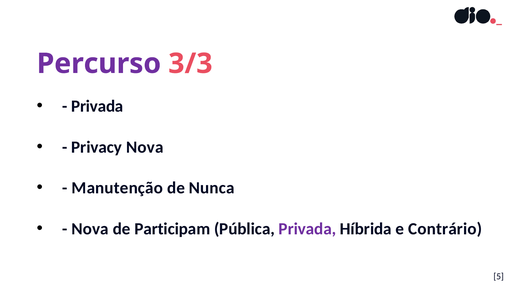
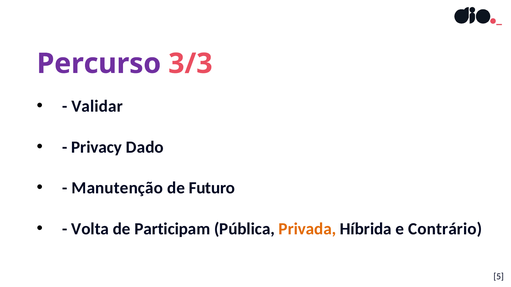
Privada at (97, 106): Privada -> Validar
Privacy Nova: Nova -> Dado
Nunca: Nunca -> Futuro
Nova at (90, 229): Nova -> Volta
Privada at (307, 229) colour: purple -> orange
